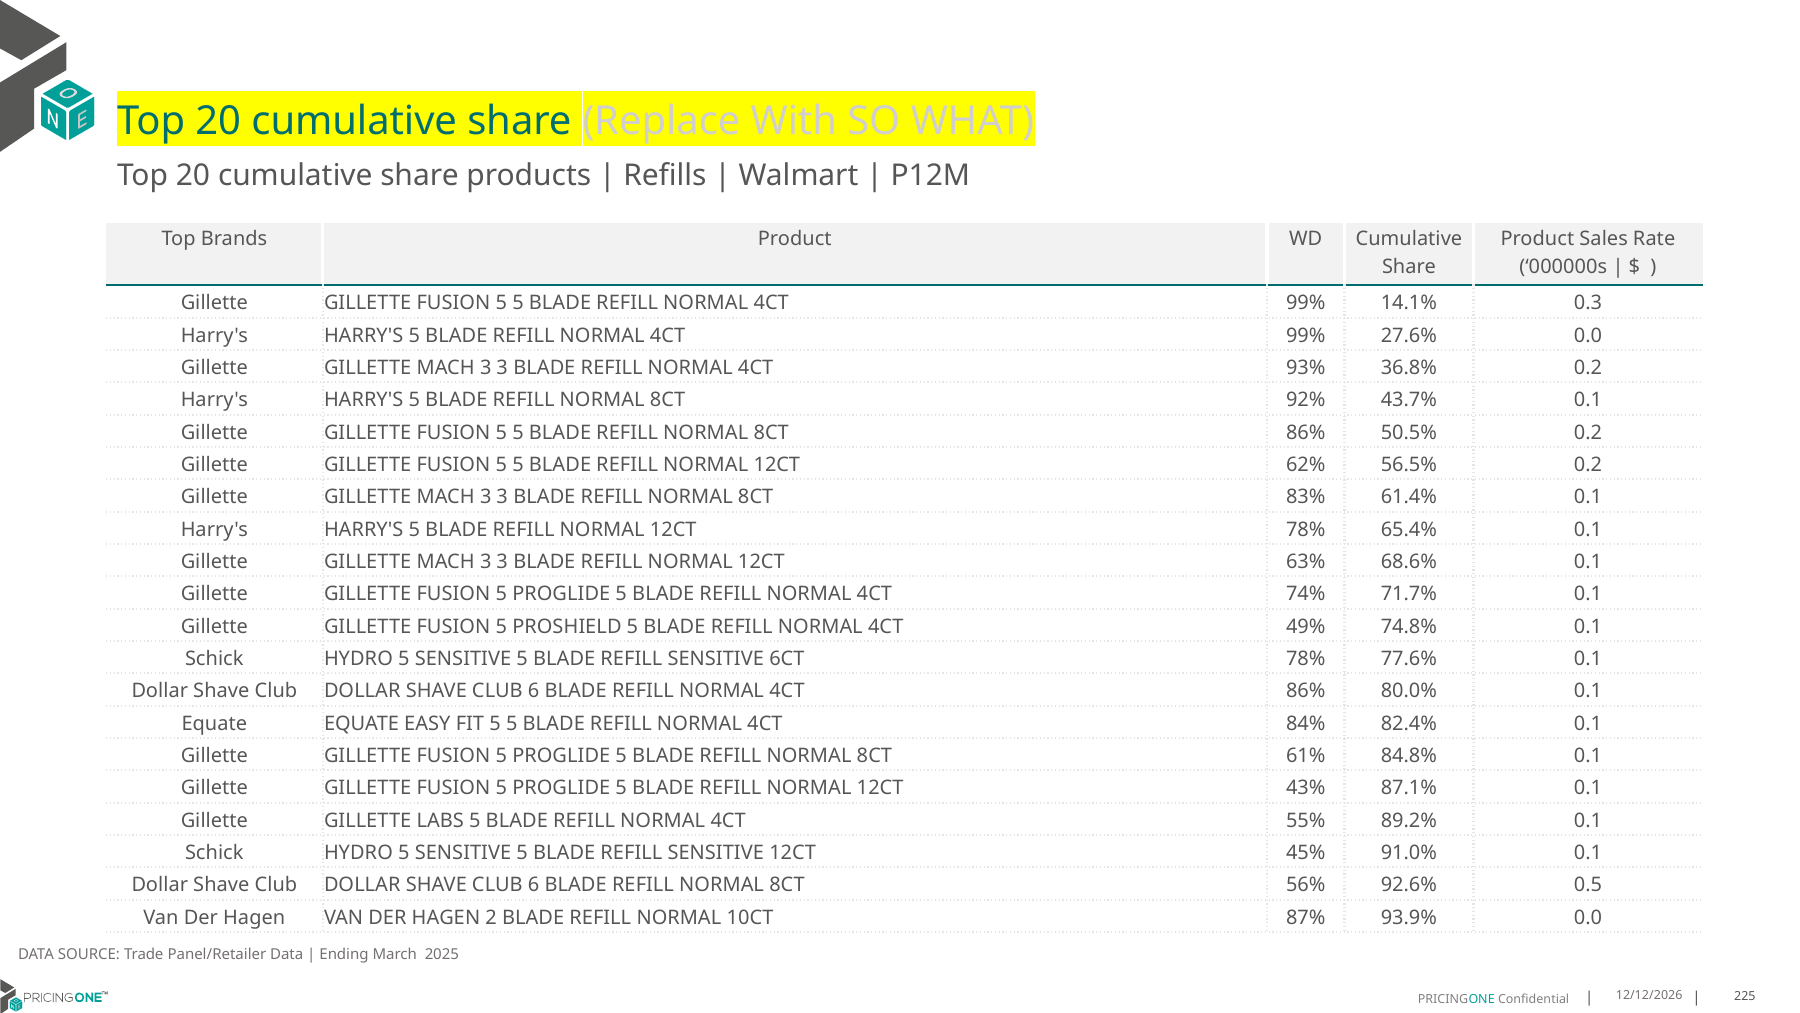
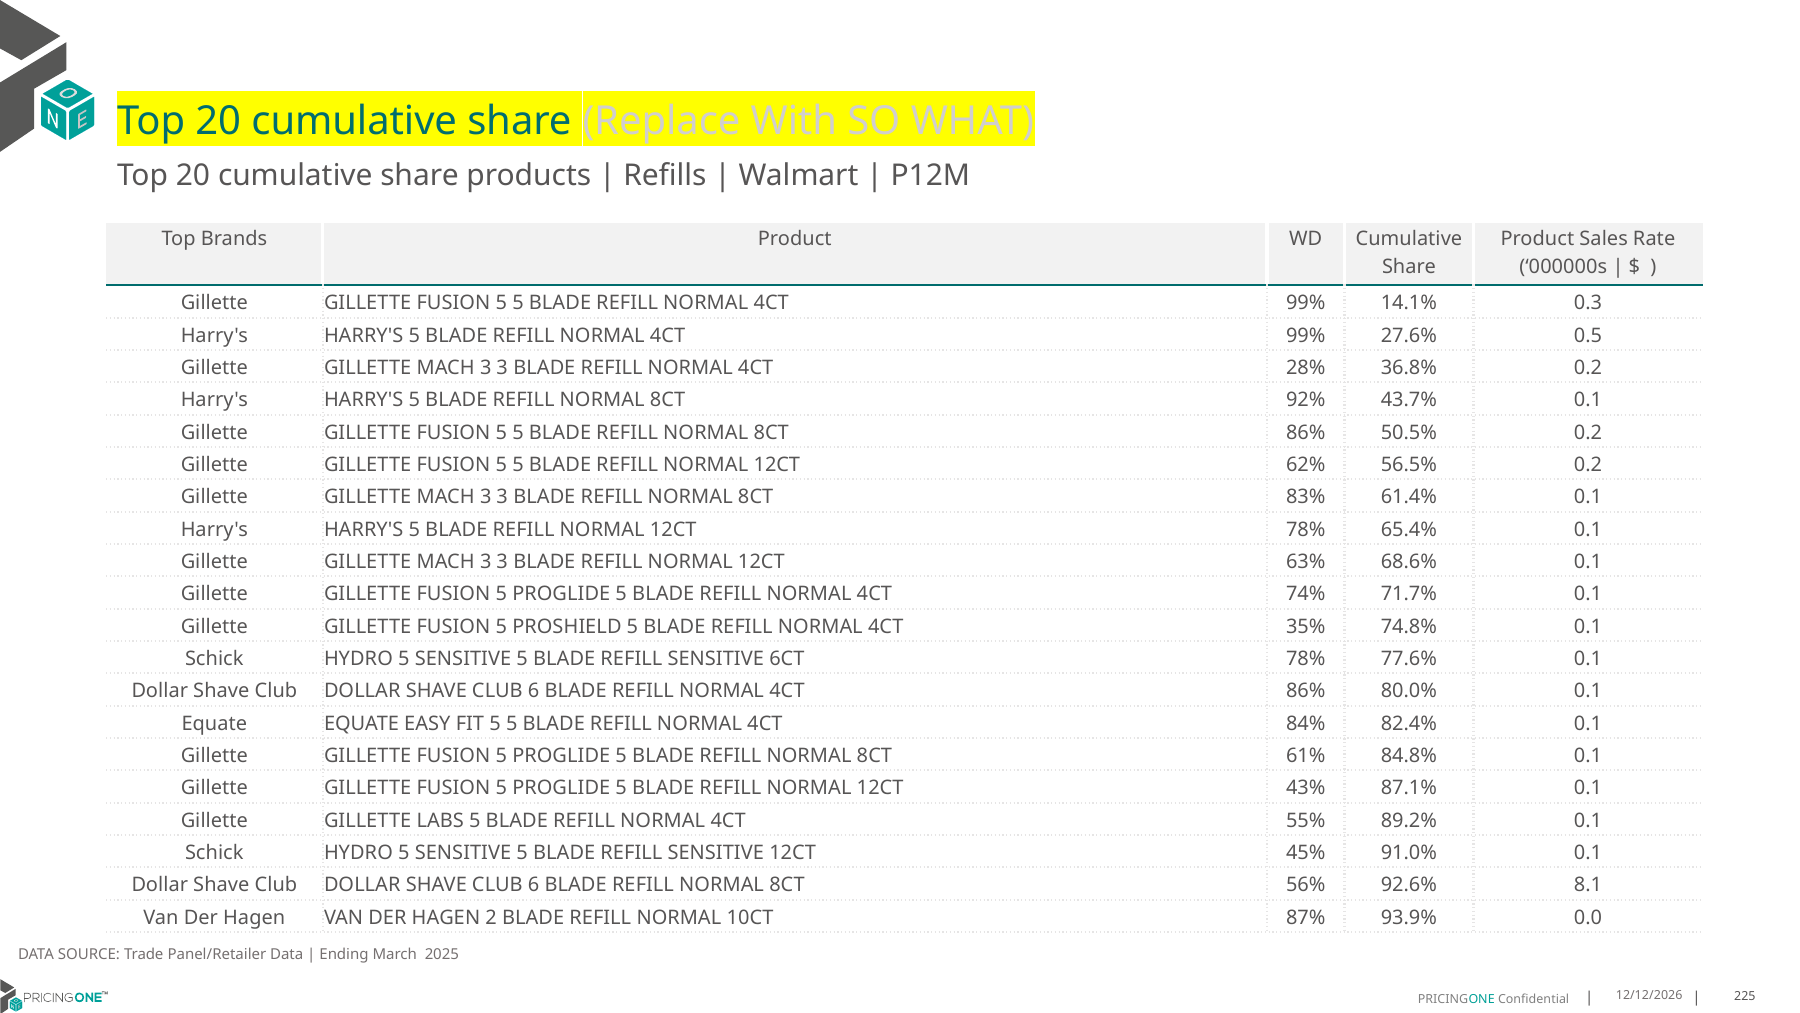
27.6% 0.0: 0.0 -> 0.5
93%: 93% -> 28%
49%: 49% -> 35%
0.5: 0.5 -> 8.1
